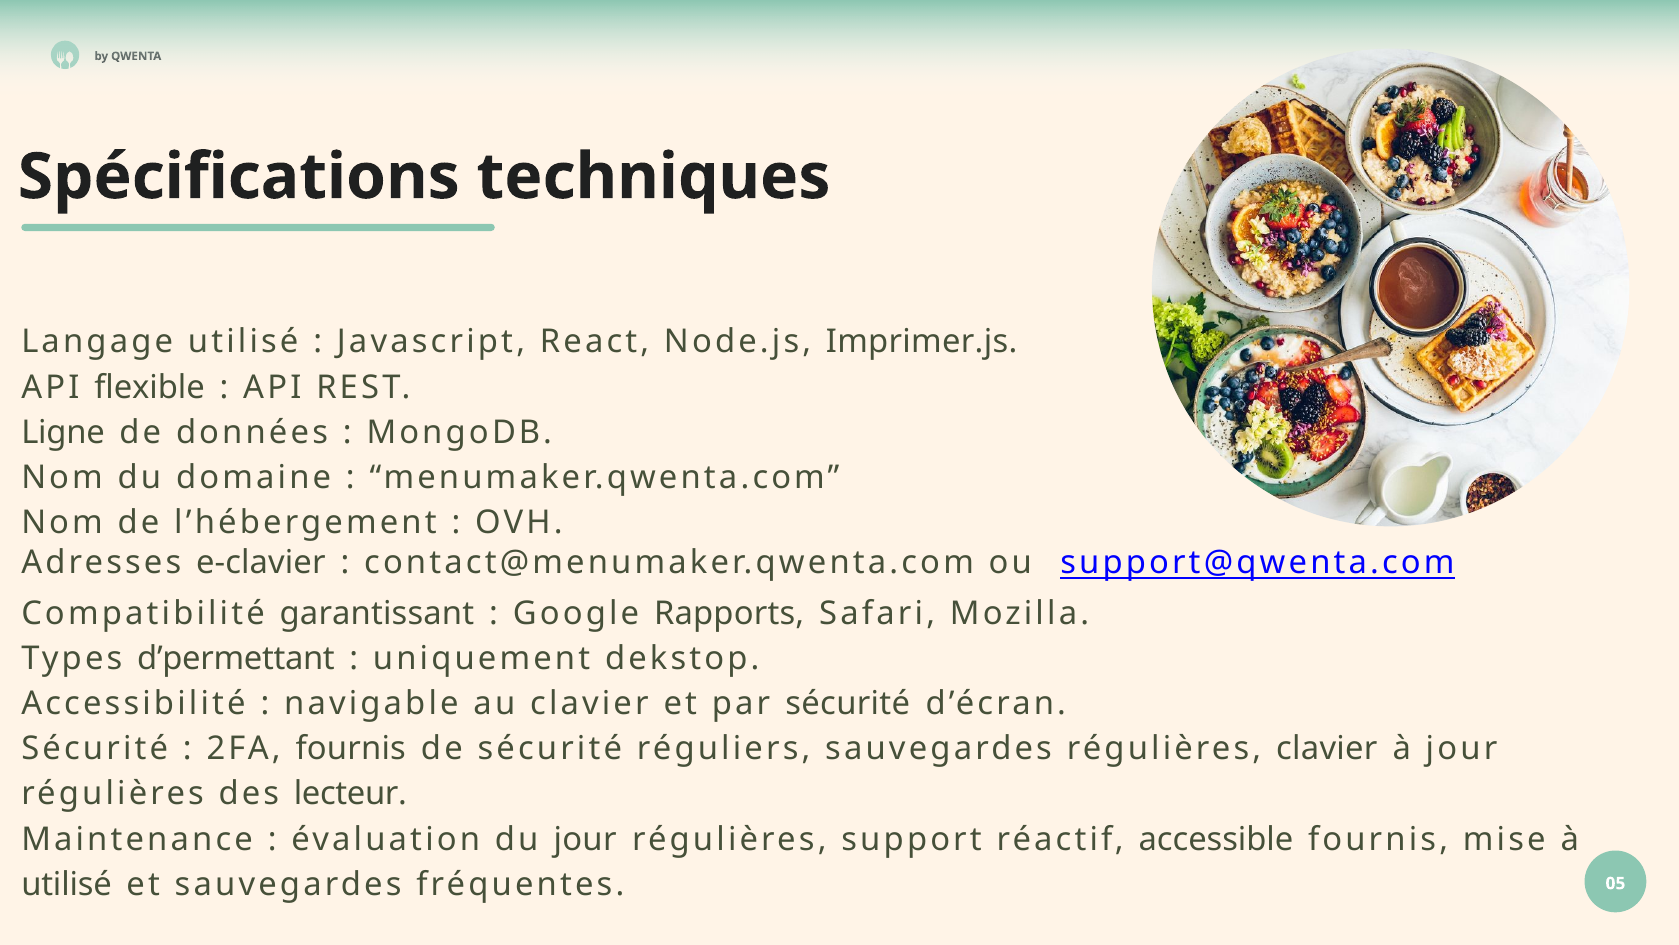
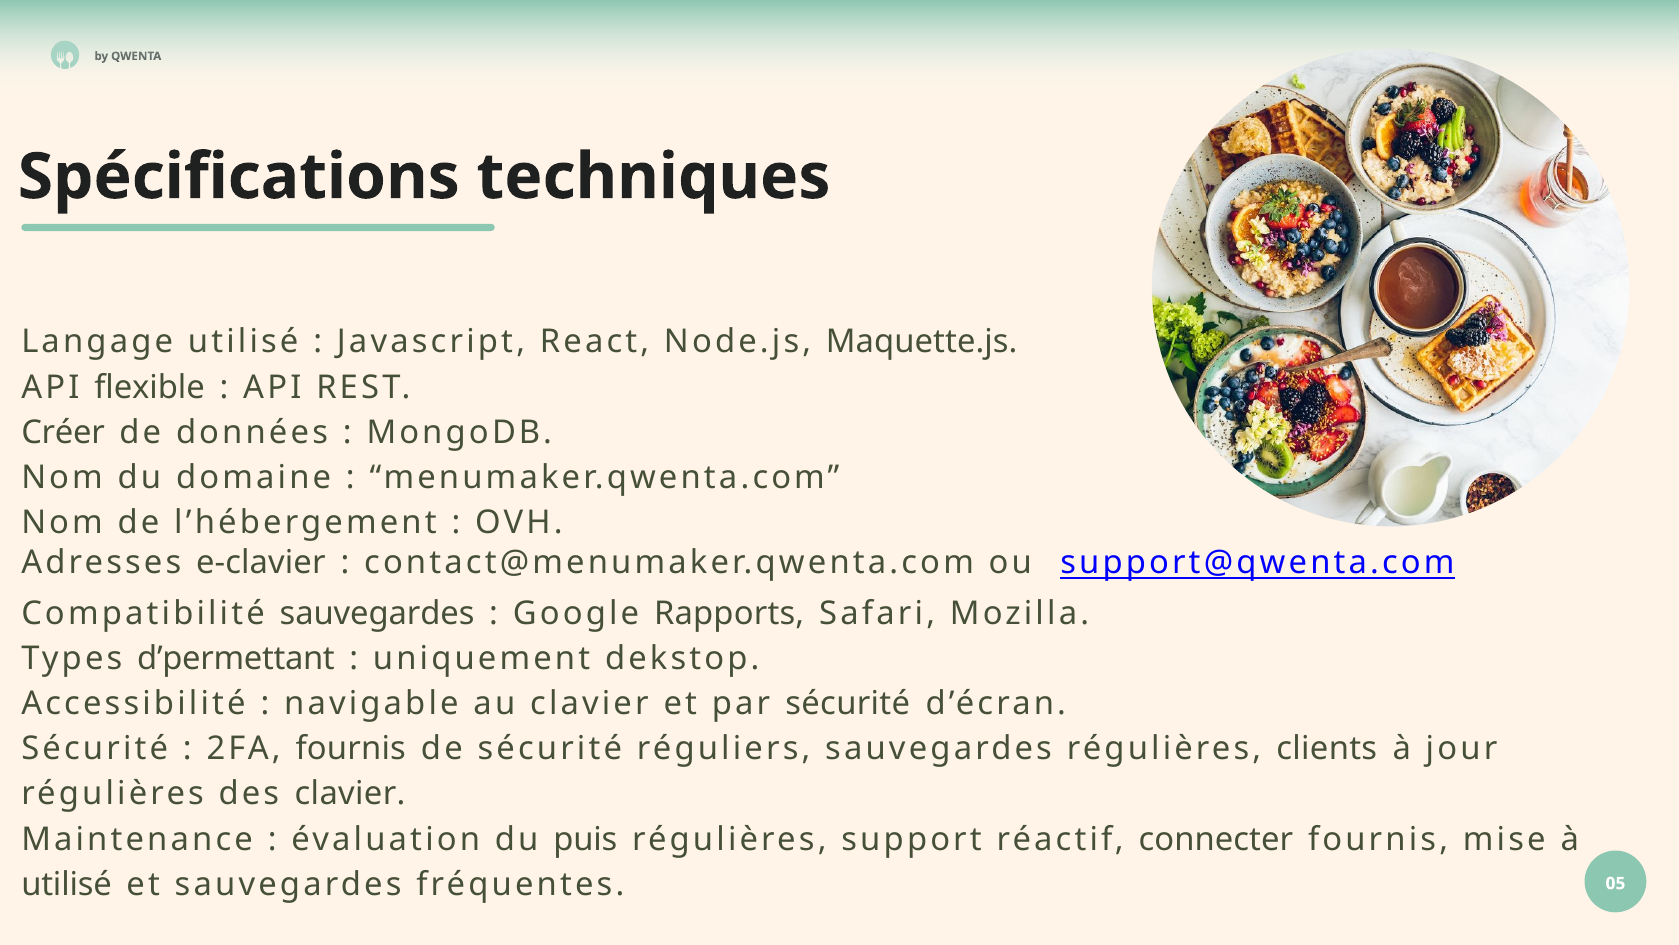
Imprimer.js: Imprimer.js -> Maquette.js
Ligne: Ligne -> Créer
Compatibilité garantissant: garantissant -> sauvegardes
régulières clavier: clavier -> clients
des lecteur: lecteur -> clavier
du jour: jour -> puis
accessible: accessible -> connecter
